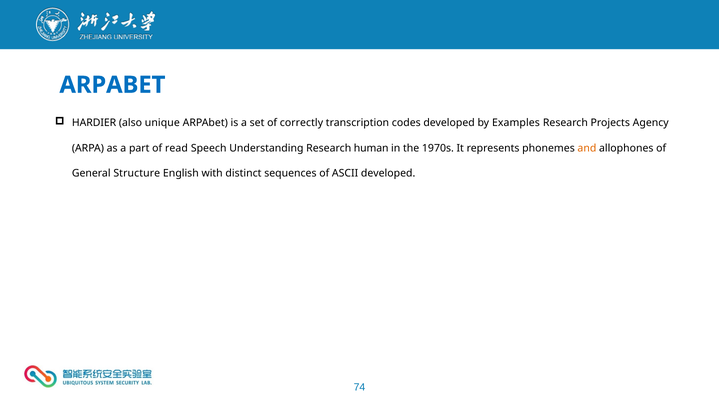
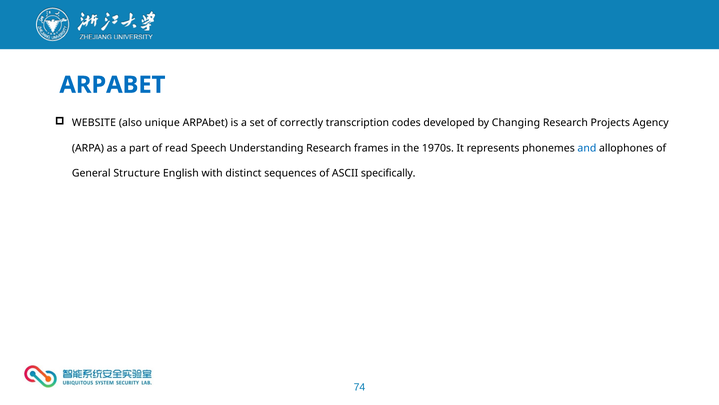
HARDIER: HARDIER -> WEBSITE
Examples: Examples -> Changing
human: human -> frames
and colour: orange -> blue
ASCII developed: developed -> specifically
